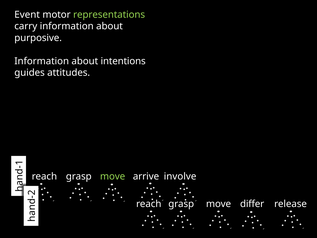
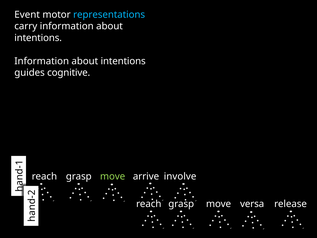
representations colour: light green -> light blue
purposive at (38, 38): purposive -> intentions
attitudes: attitudes -> cognitive
differ: differ -> versa
